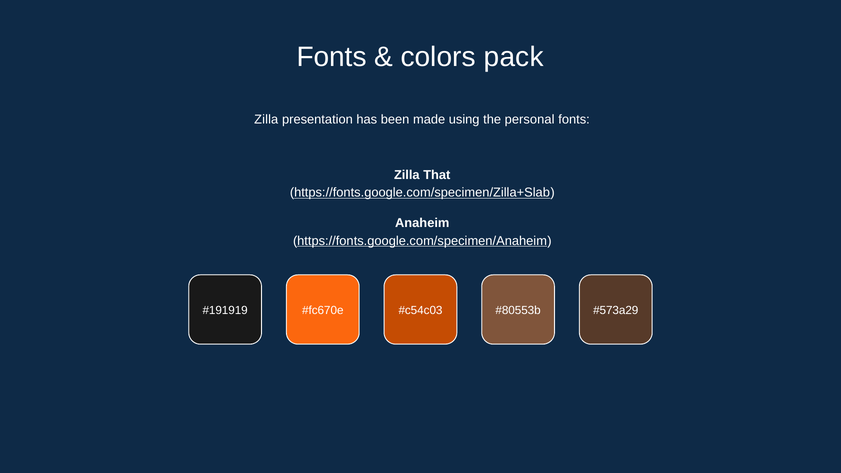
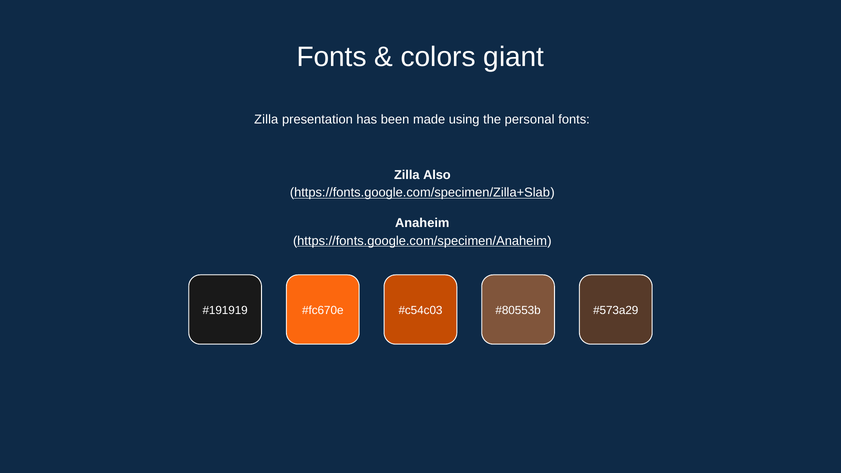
pack: pack -> giant
That: That -> Also
